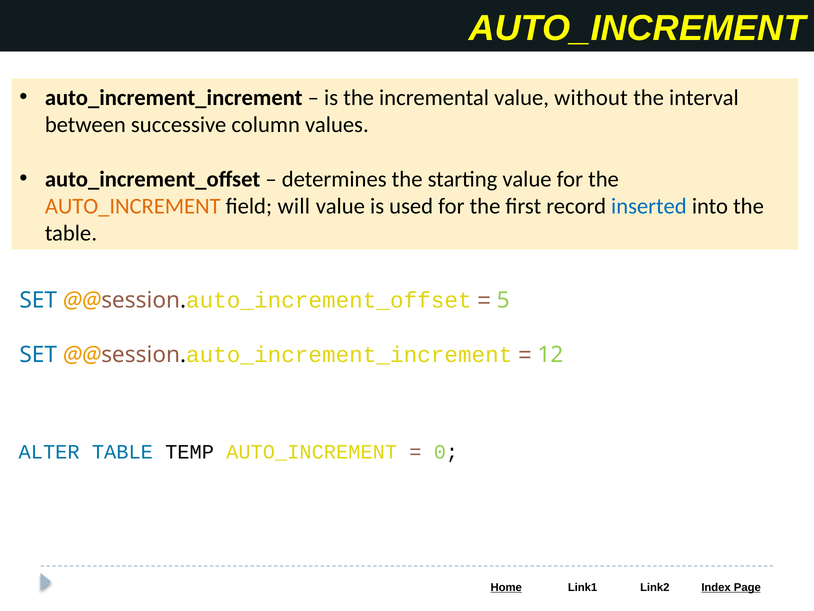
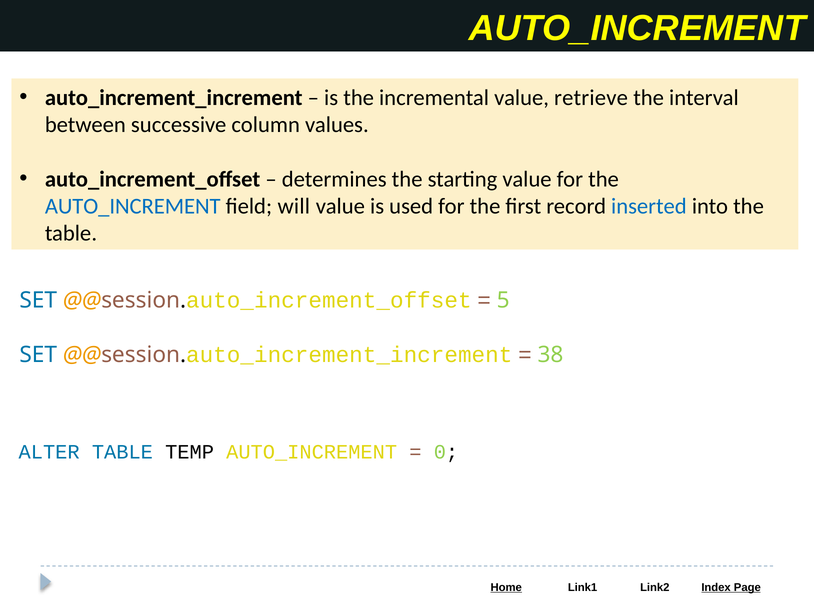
without: without -> retrieve
AUTO_INCREMENT at (133, 206) colour: orange -> blue
12: 12 -> 38
